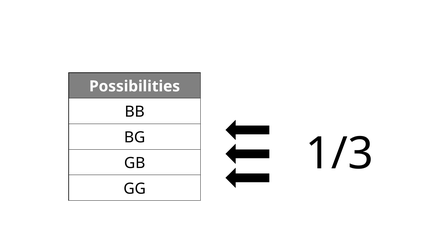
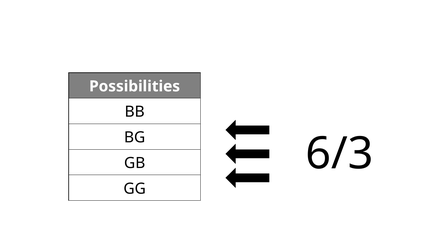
1/3: 1/3 -> 6/3
